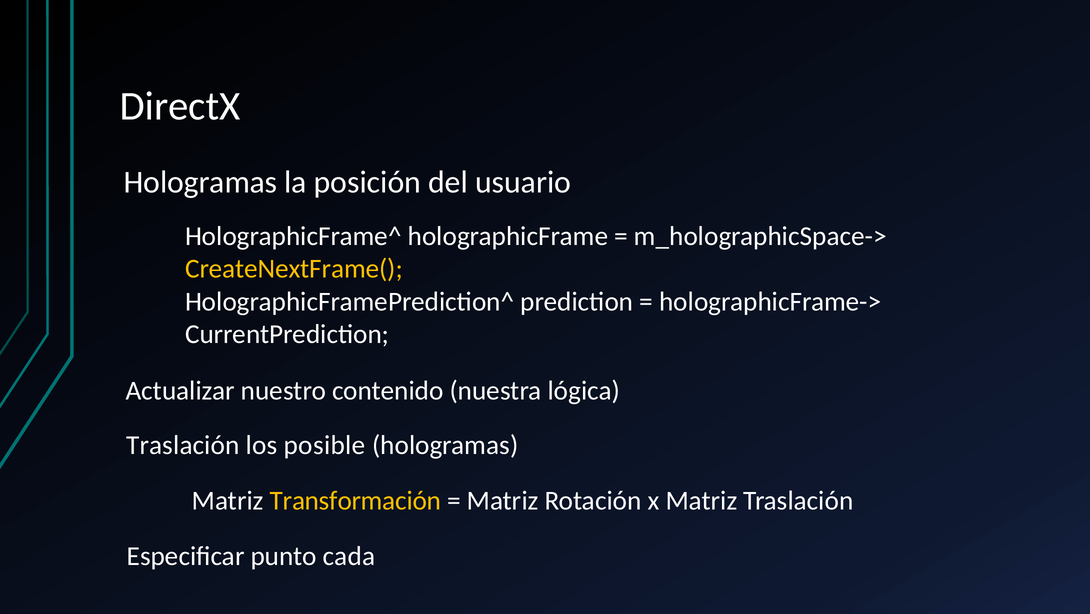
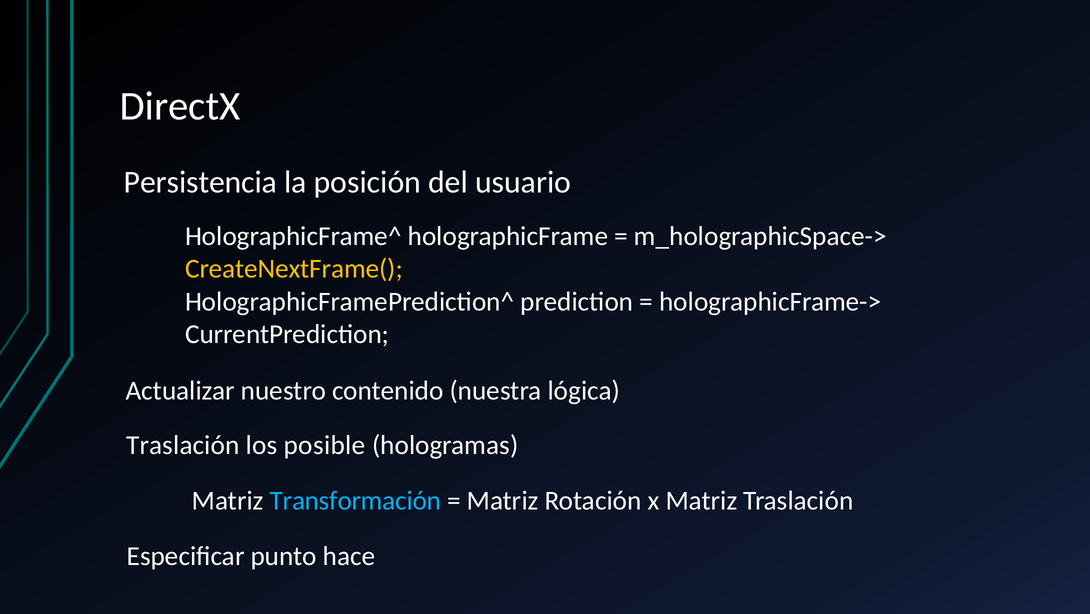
Hologramas at (201, 182): Hologramas -> Persistencia
Transformación colour: yellow -> light blue
cada: cada -> hace
